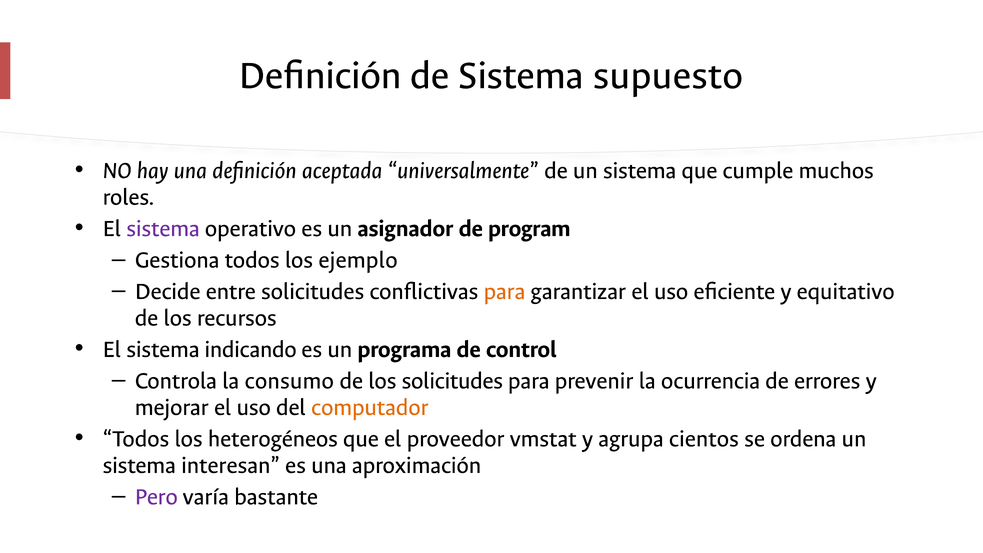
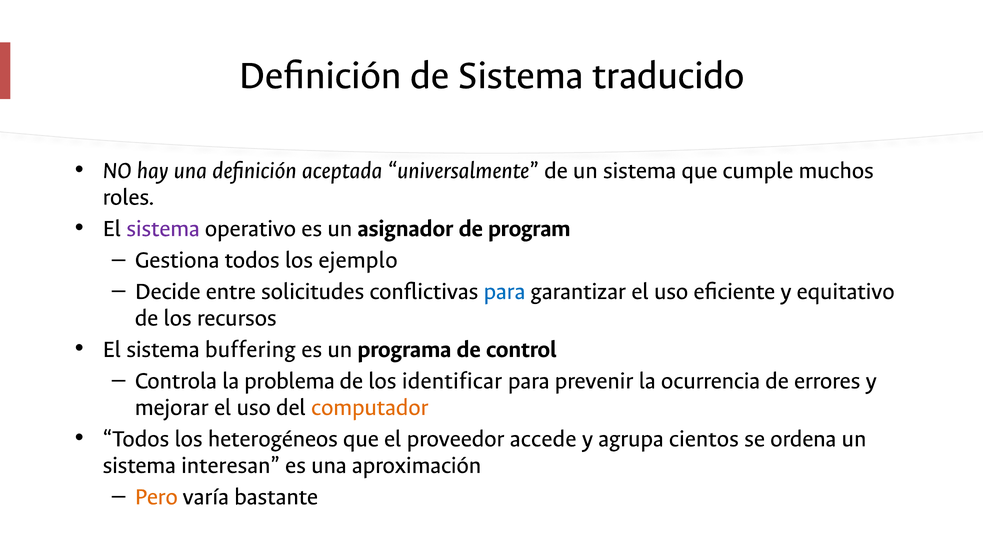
supuesto: supuesto -> traducido
para at (504, 291) colour: orange -> blue
indicando: indicando -> buffering
consumo: consumo -> problema
los solicitudes: solicitudes -> identificar
vmstat: vmstat -> accede
Pero colour: purple -> orange
